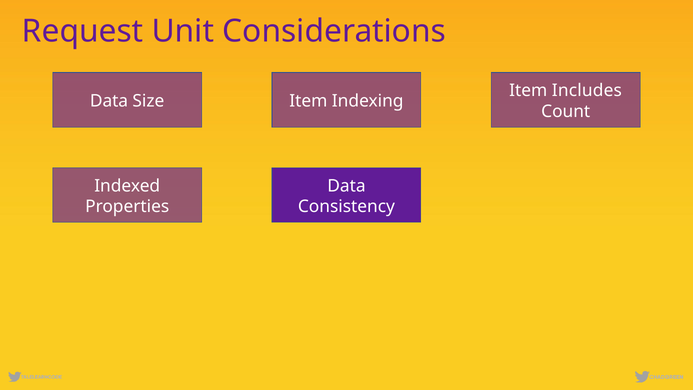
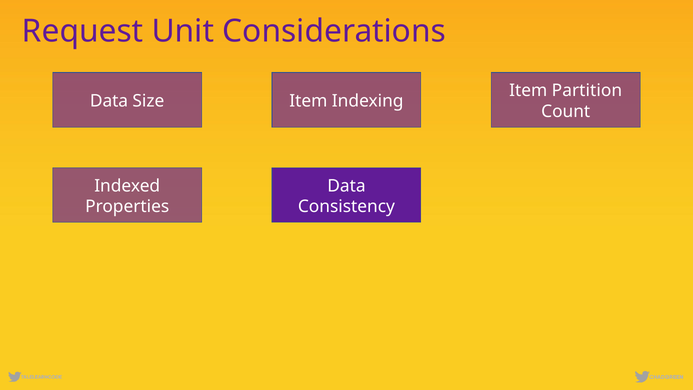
Includes: Includes -> Partition
